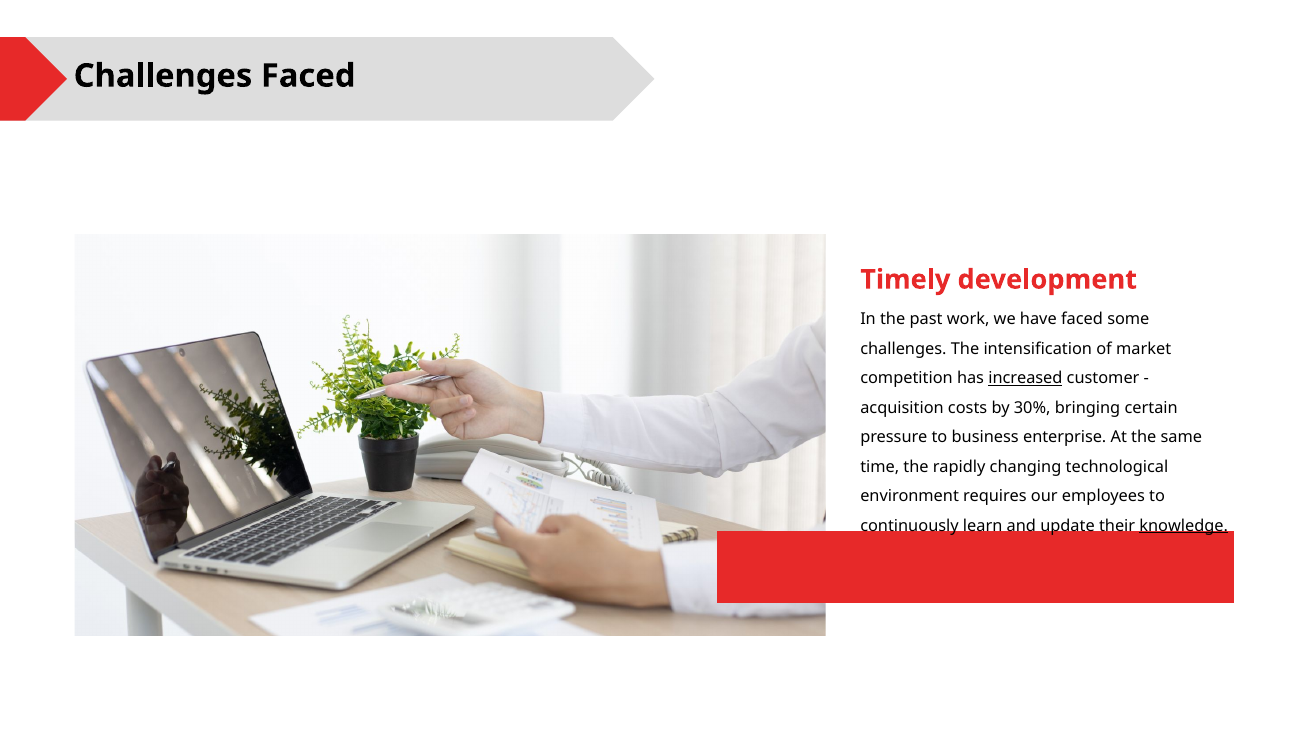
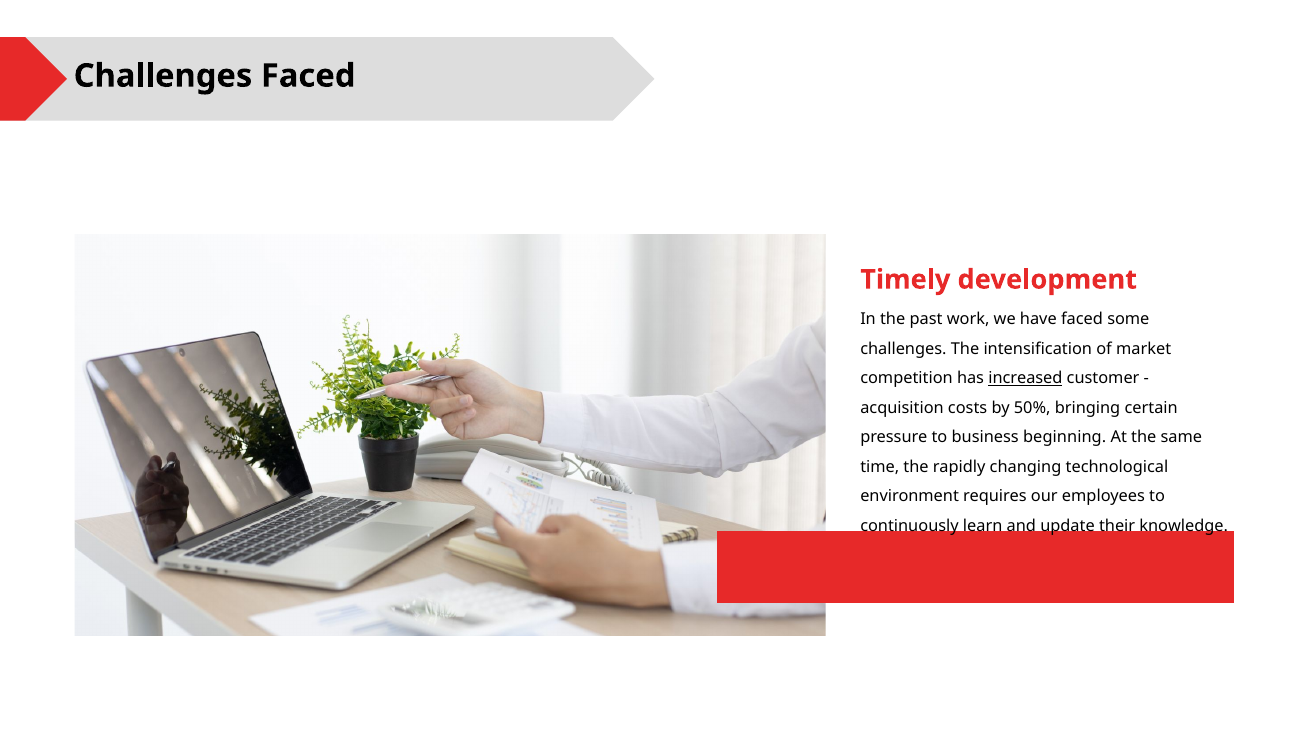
30%: 30% -> 50%
enterprise: enterprise -> beginning
knowledge underline: present -> none
